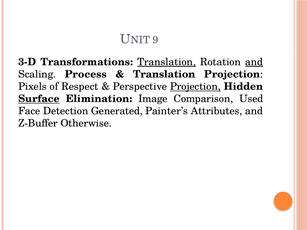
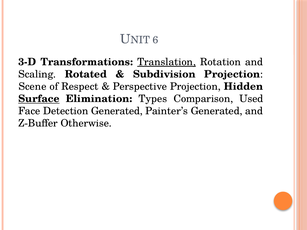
9: 9 -> 6
and at (254, 62) underline: present -> none
Process: Process -> Rotated
Translation at (164, 74): Translation -> Subdivision
Pixels: Pixels -> Scene
Projection at (195, 87) underline: present -> none
Image: Image -> Types
Painter’s Attributes: Attributes -> Generated
